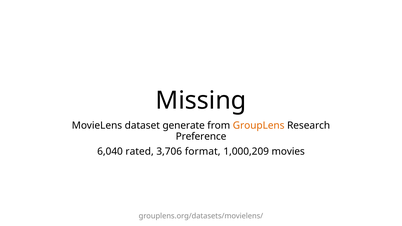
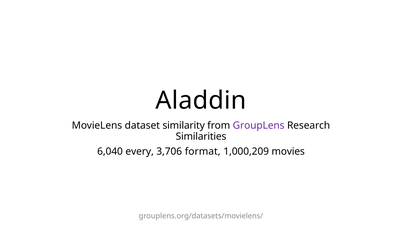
Missing: Missing -> Aladdin
generate: generate -> similarity
GroupLens colour: orange -> purple
Preference: Preference -> Similarities
rated: rated -> every
